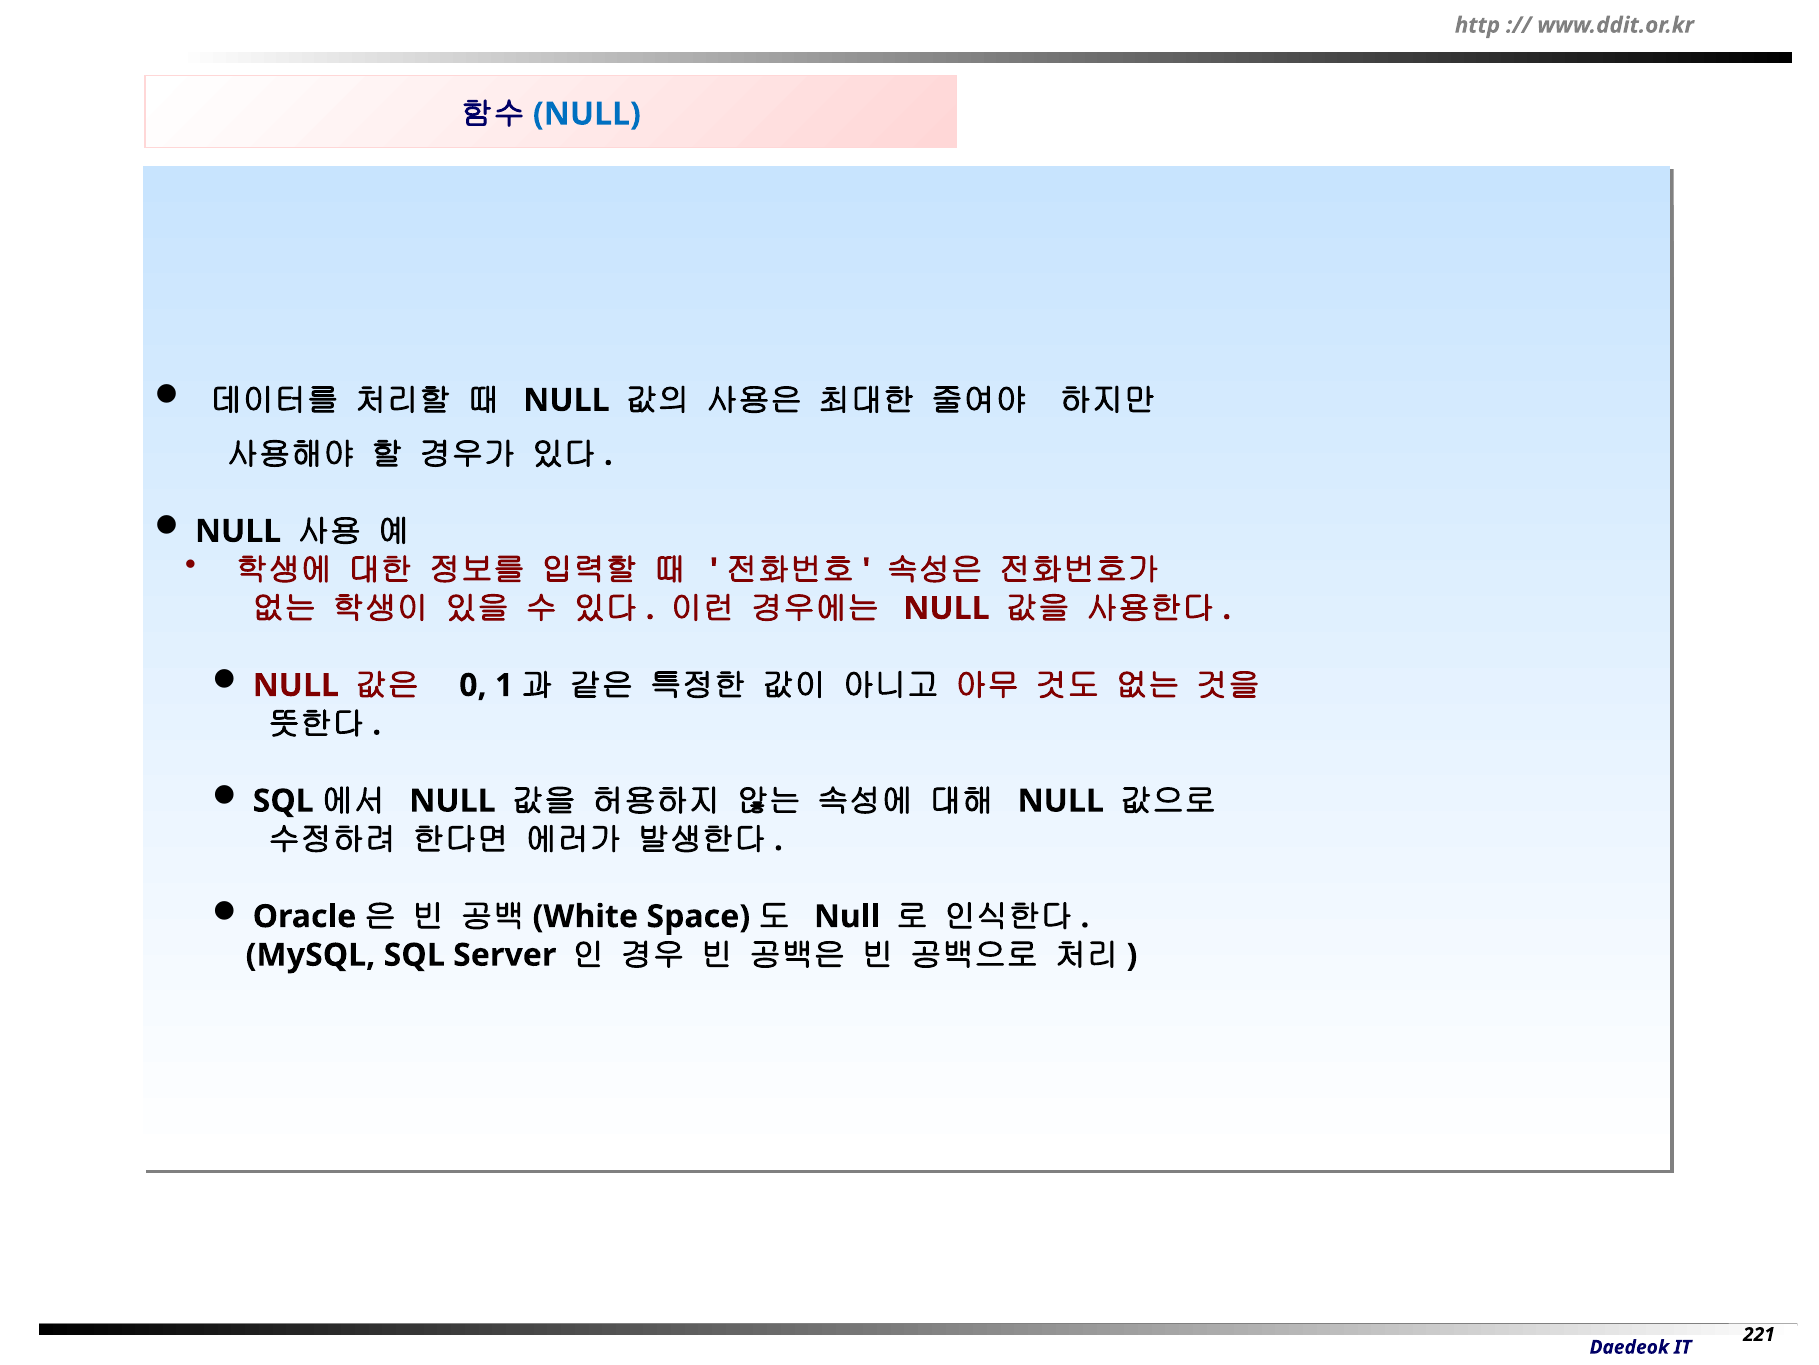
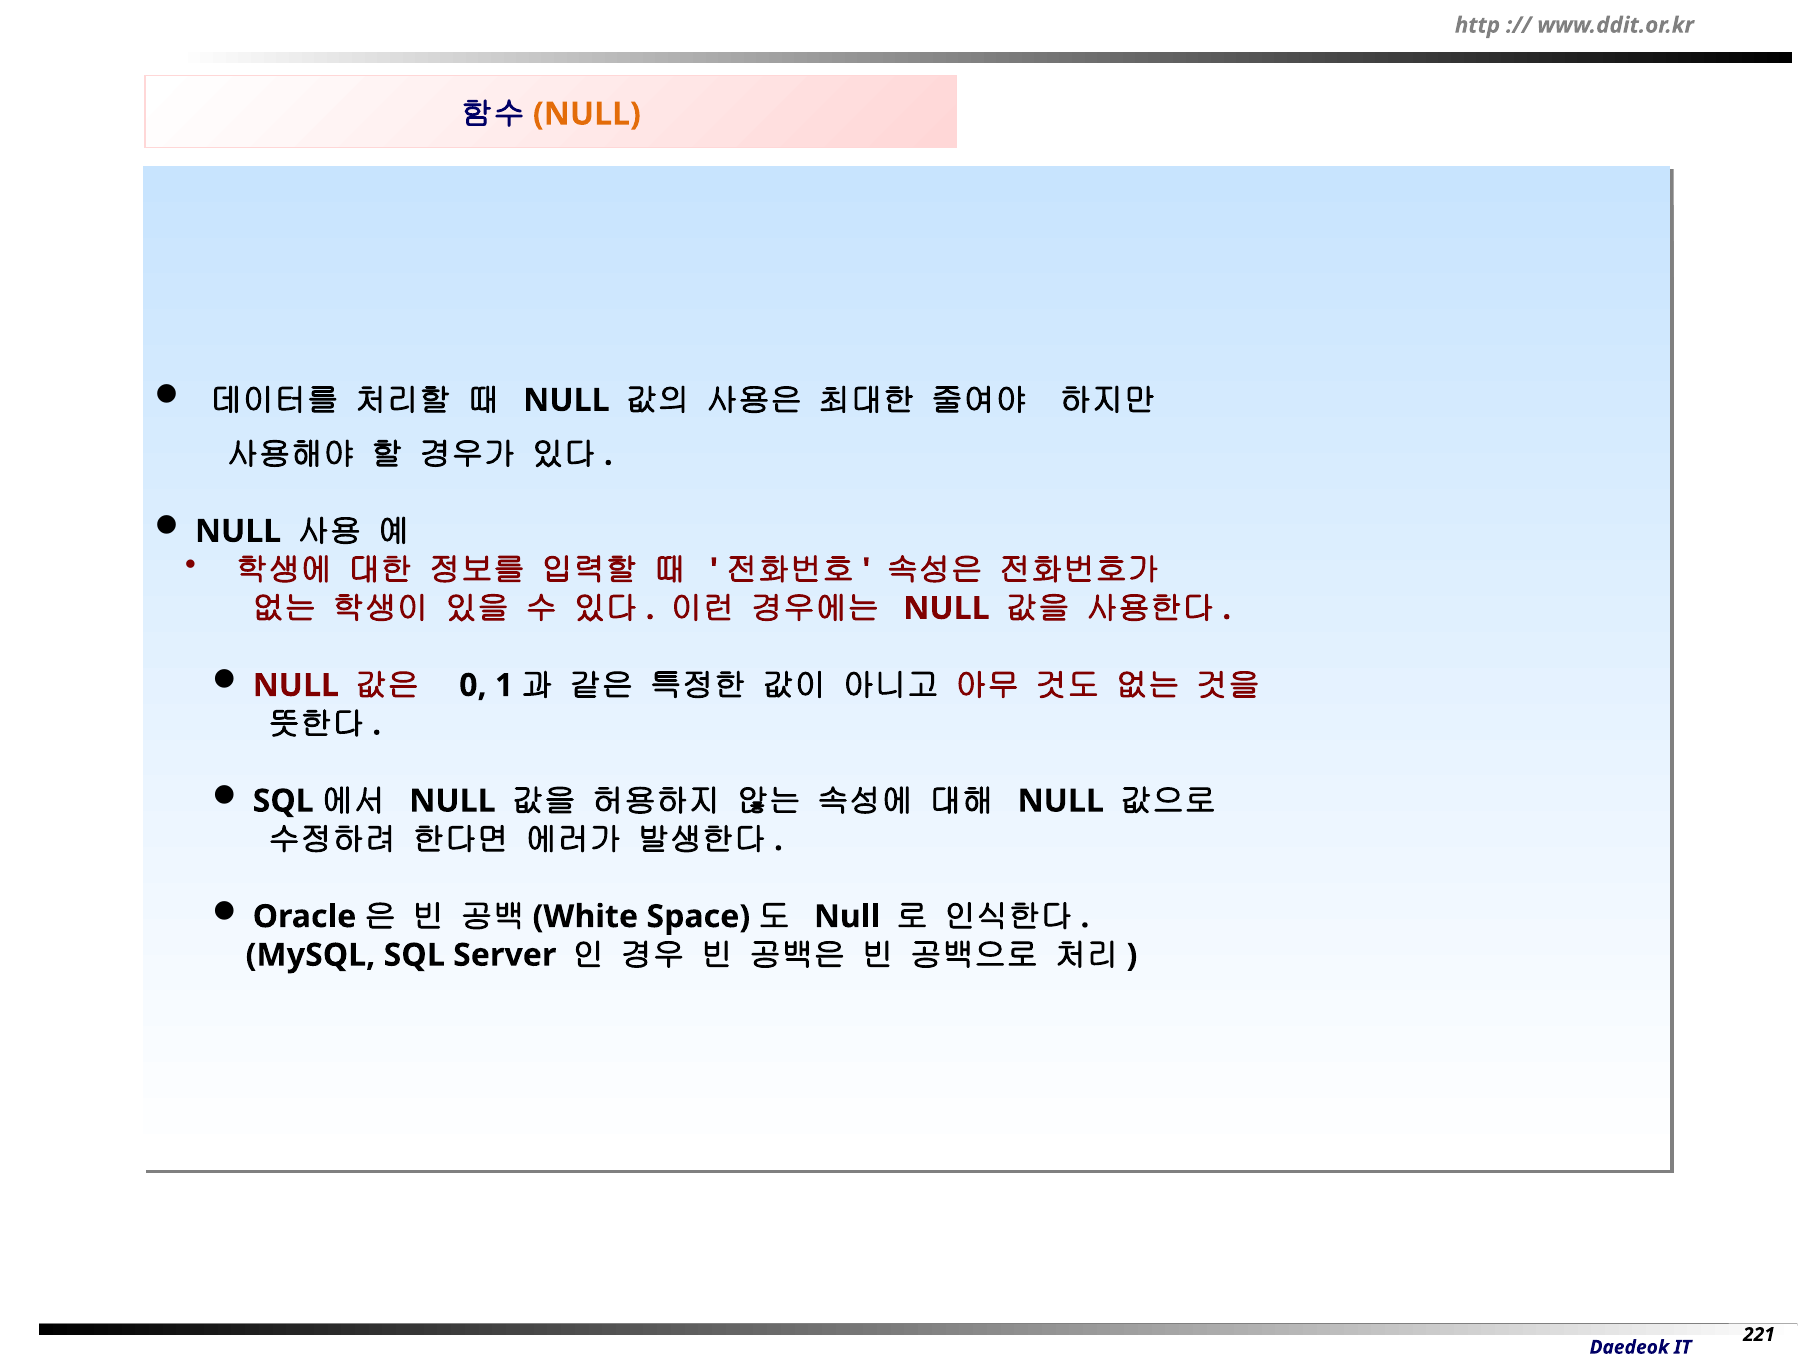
NULL at (587, 114) colour: blue -> orange
